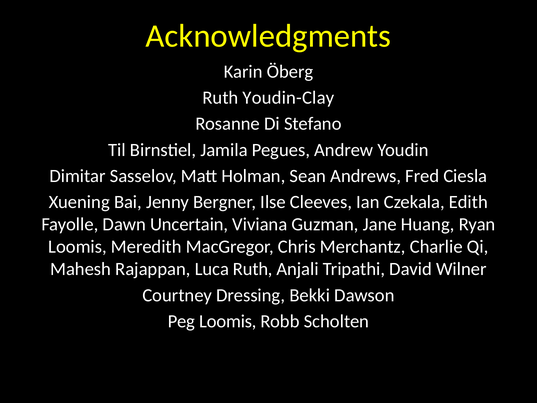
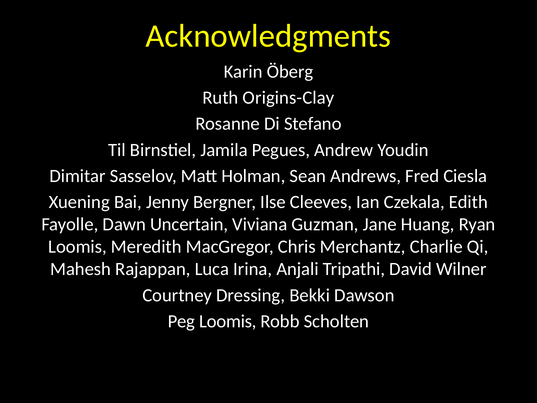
Youdin-Clay: Youdin-Clay -> Origins-Clay
Luca Ruth: Ruth -> Irina
